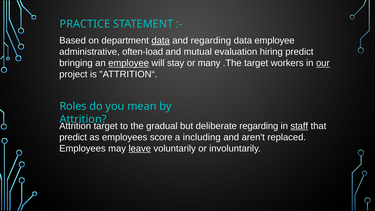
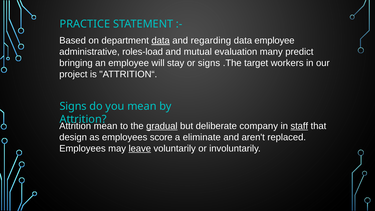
often-load: often-load -> roles-load
hiring: hiring -> many
employee at (129, 63) underline: present -> none
or many: many -> signs
our underline: present -> none
Roles at (73, 106): Roles -> Signs
target at (106, 126): target -> mean
gradual underline: none -> present
deliberate regarding: regarding -> company
predict at (73, 137): predict -> design
including: including -> eliminate
